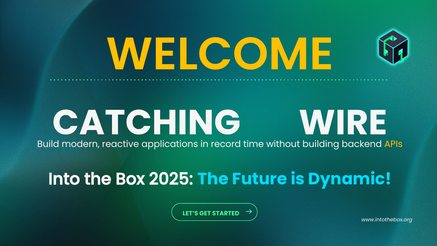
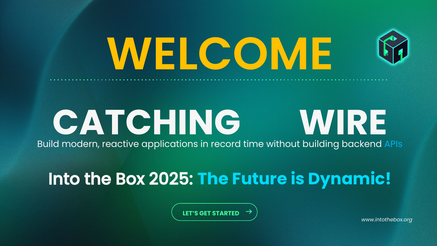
APIs colour: yellow -> light blue
